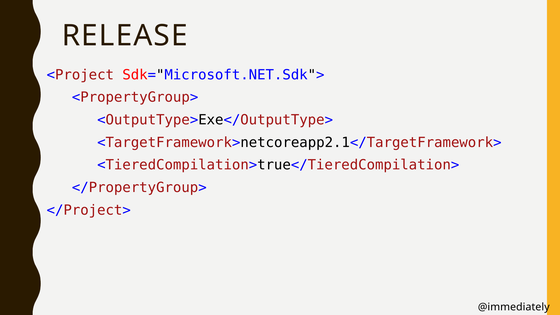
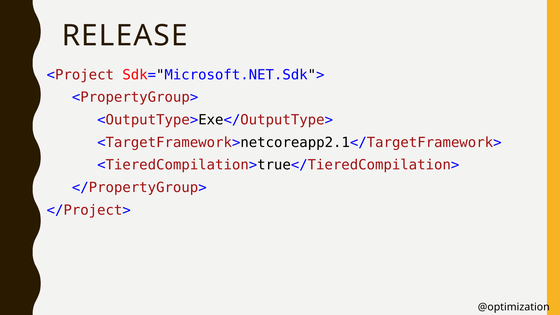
@immediately: @immediately -> @optimization
